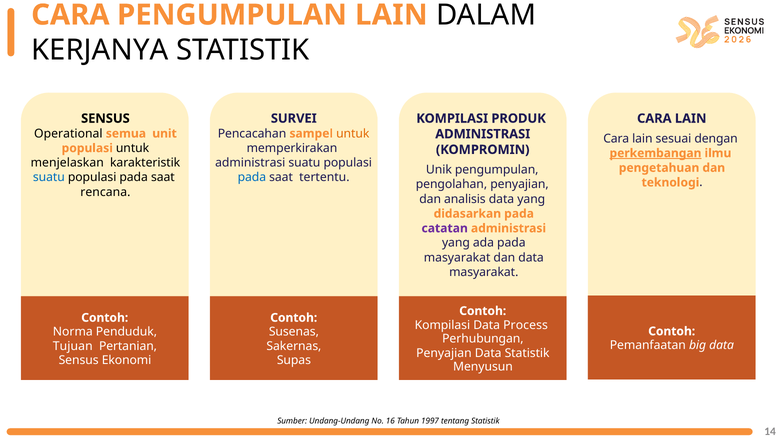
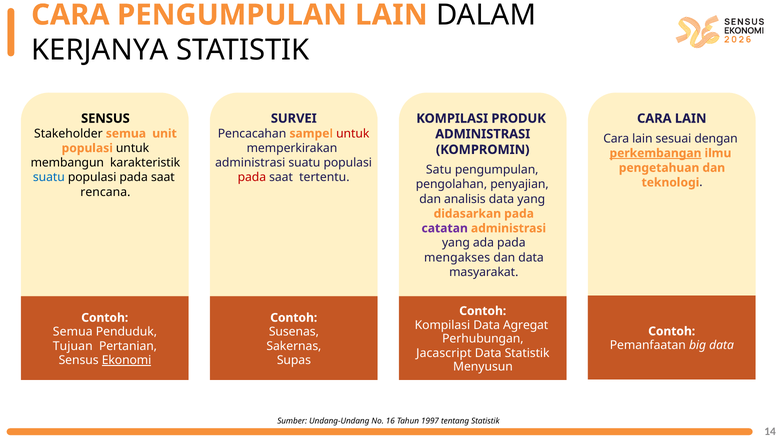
untuk at (353, 133) colour: orange -> red
Operational: Operational -> Stakeholder
menjelaskan: menjelaskan -> membangun
Unik: Unik -> Satu
pada at (252, 177) colour: blue -> red
masyarakat at (457, 257): masyarakat -> mengakses
Process: Process -> Agregat
Norma at (73, 332): Norma -> Semua
Penyajian at (444, 353): Penyajian -> Jacascript
Ekonomi underline: none -> present
